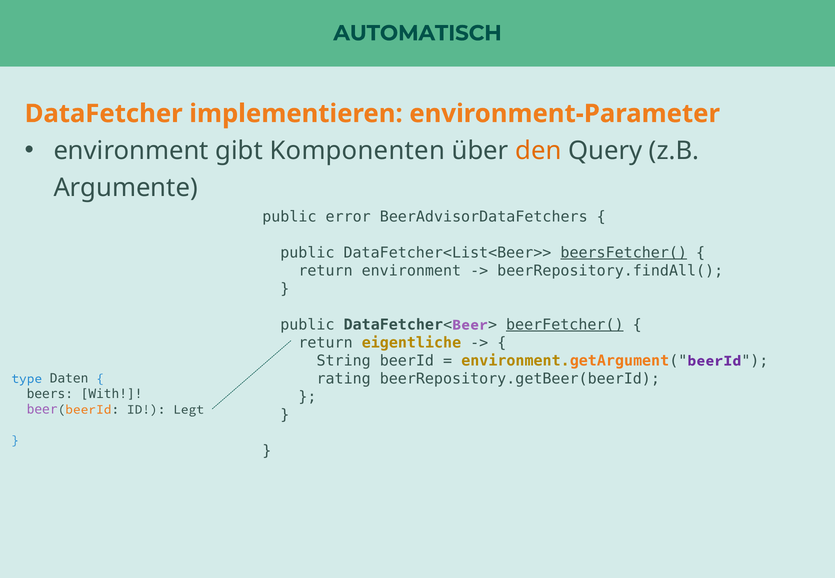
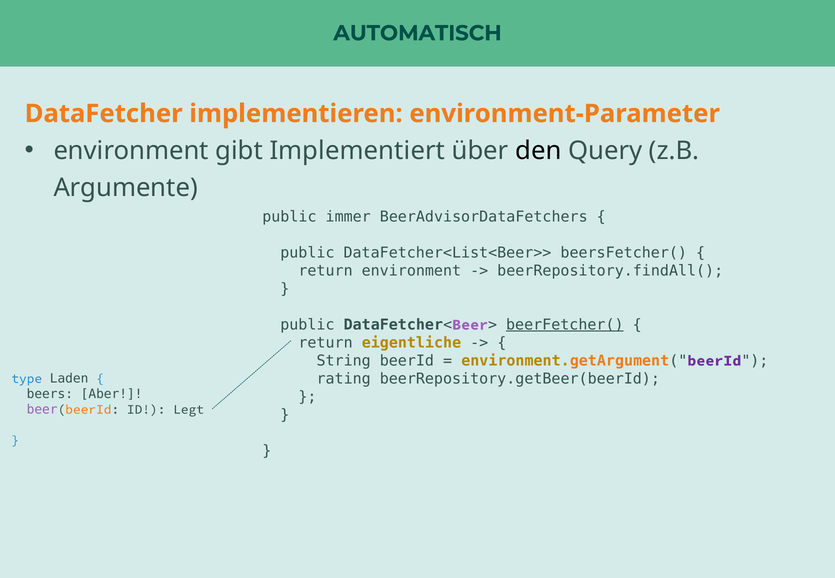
Komponenten: Komponenten -> Implementiert
den colour: orange -> black
error: error -> immer
beersFetcher( underline: present -> none
Daten: Daten -> Laden
With: With -> Aber
